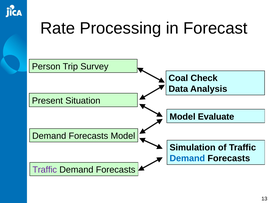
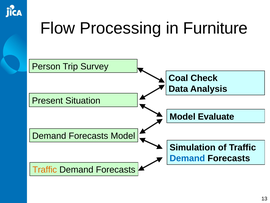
Rate: Rate -> Flow
Forecast: Forecast -> Furniture
Traffic at (45, 169) colour: purple -> orange
